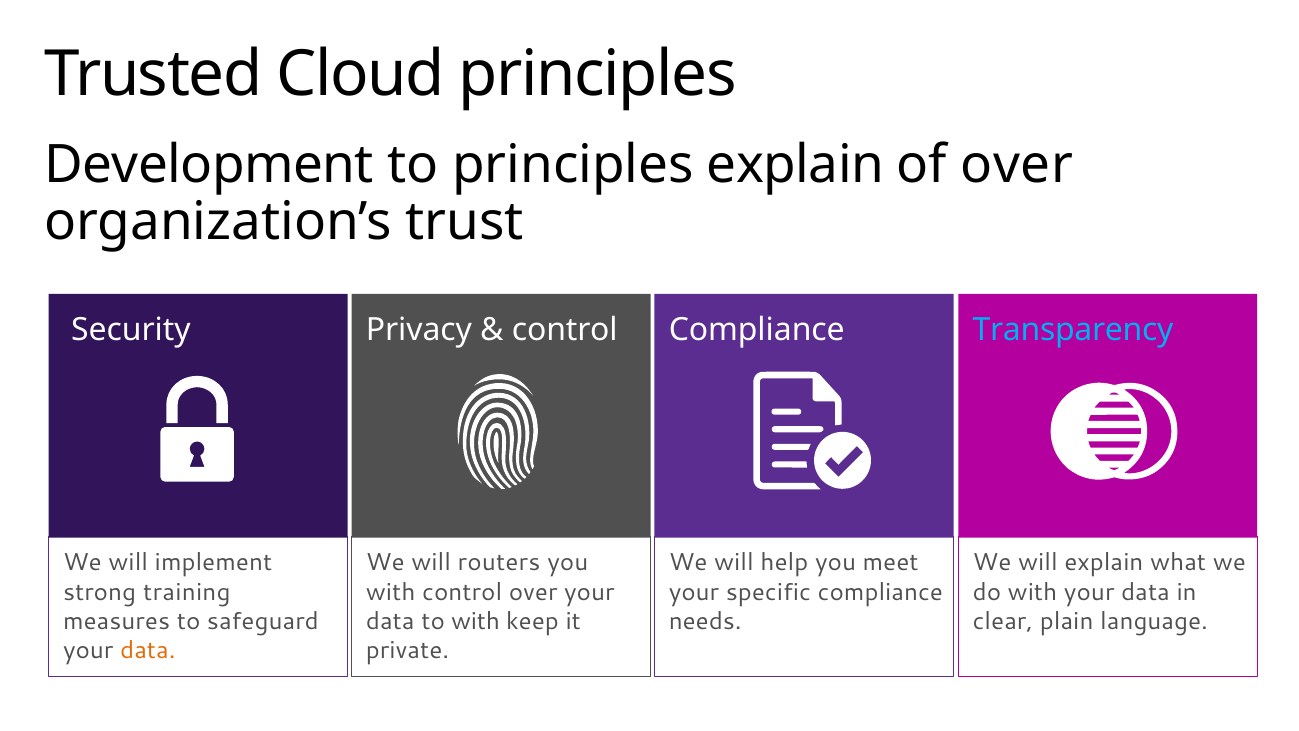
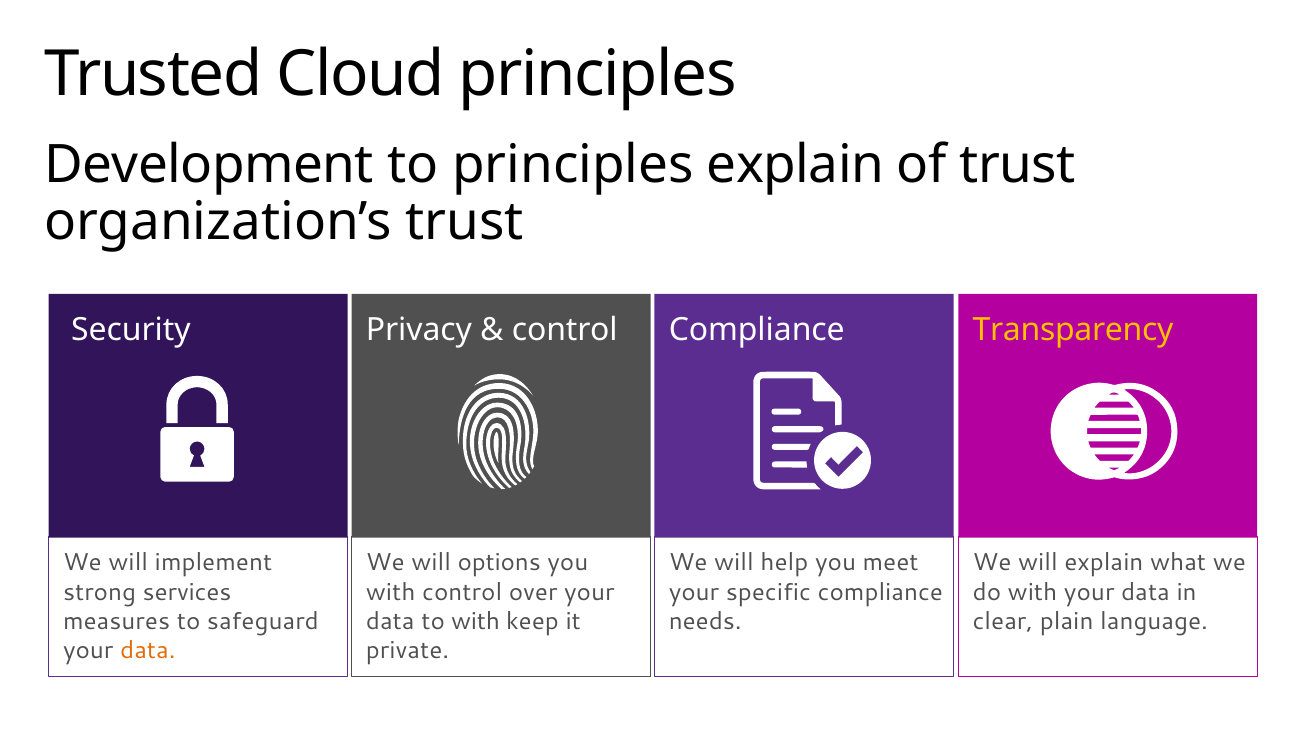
of over: over -> trust
Transparency colour: light blue -> yellow
routers: routers -> options
training: training -> services
